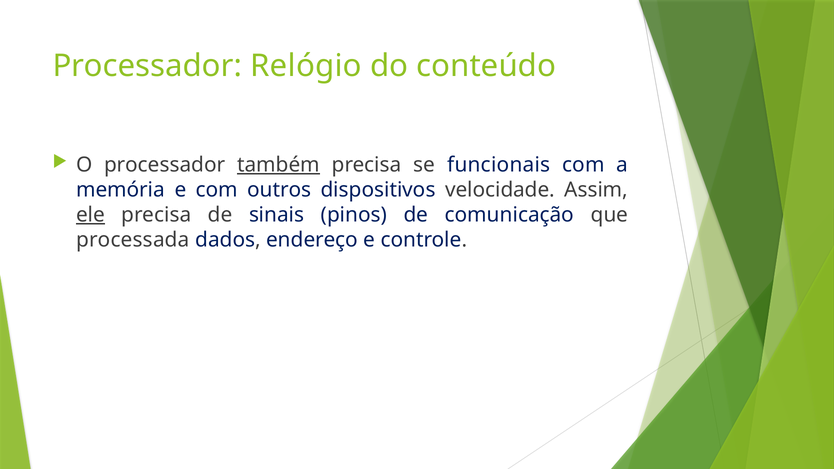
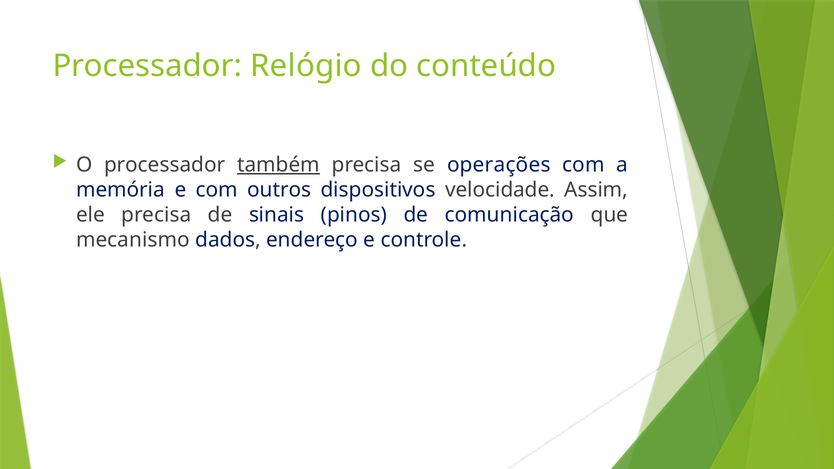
funcionais: funcionais -> operações
ele underline: present -> none
processada: processada -> mecanismo
